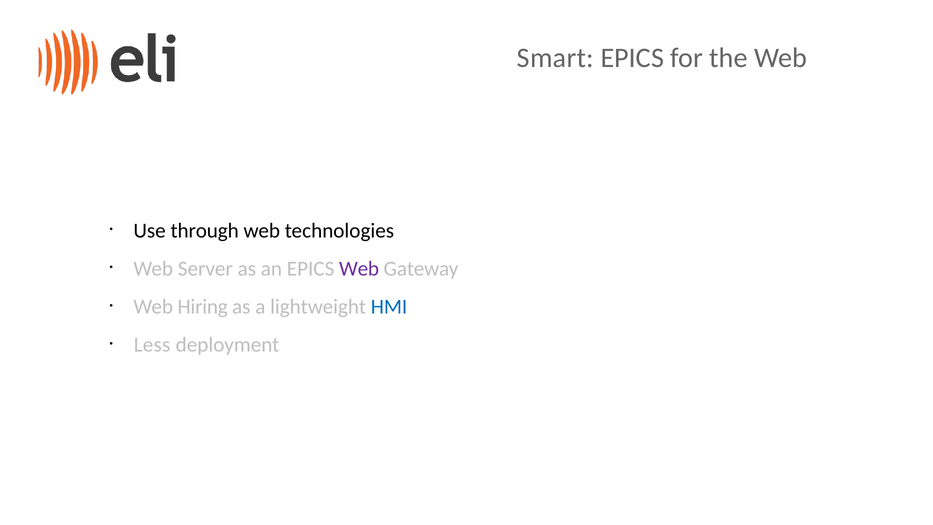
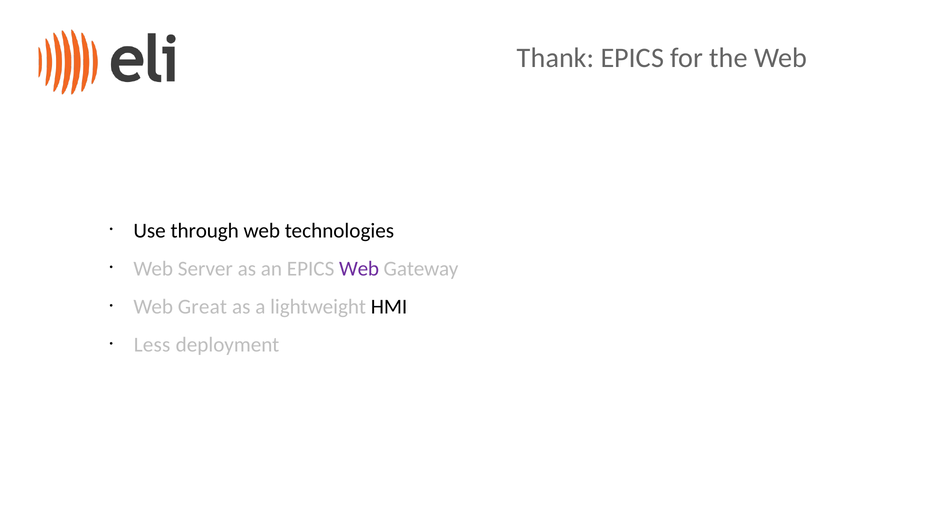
Smart: Smart -> Thank
Hiring: Hiring -> Great
HMI colour: blue -> black
